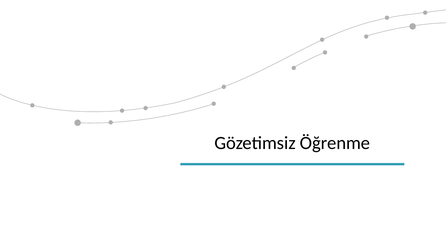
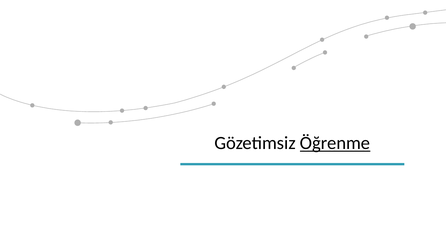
Öğrenme underline: none -> present
